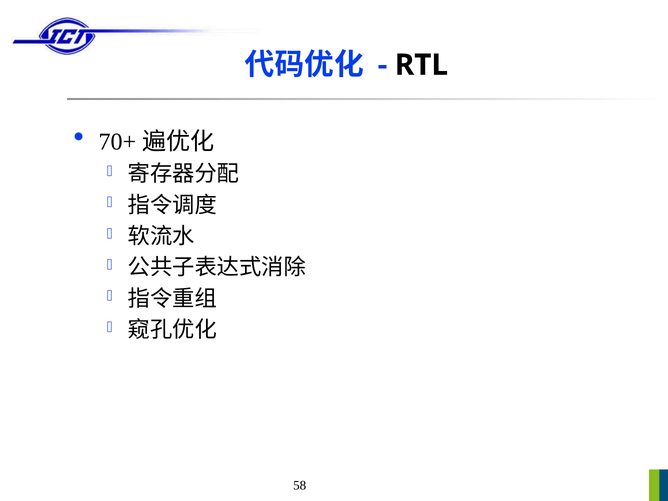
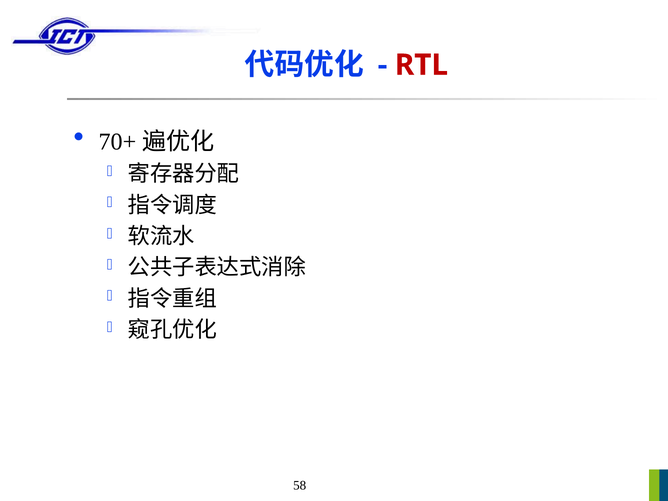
RTL colour: black -> red
